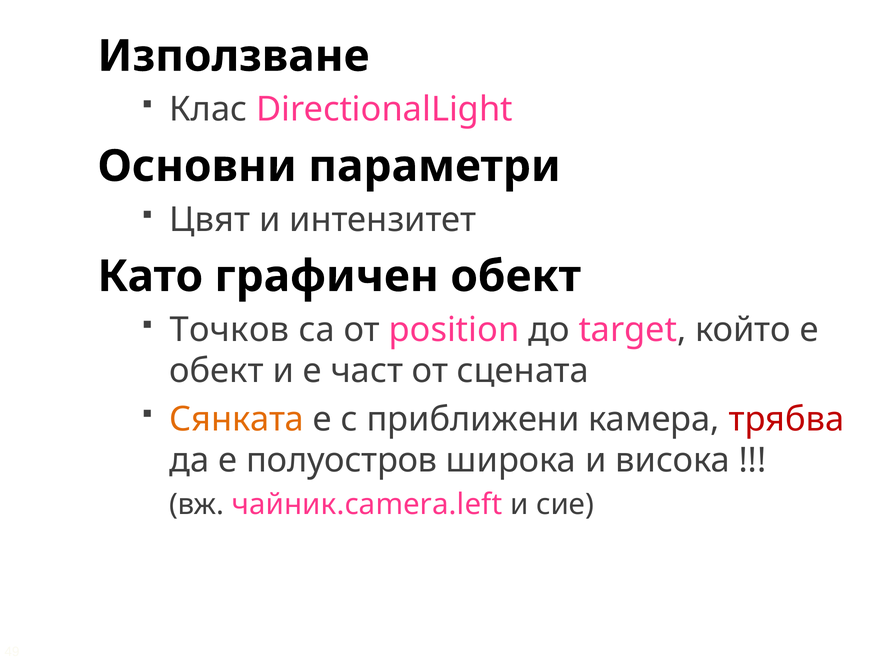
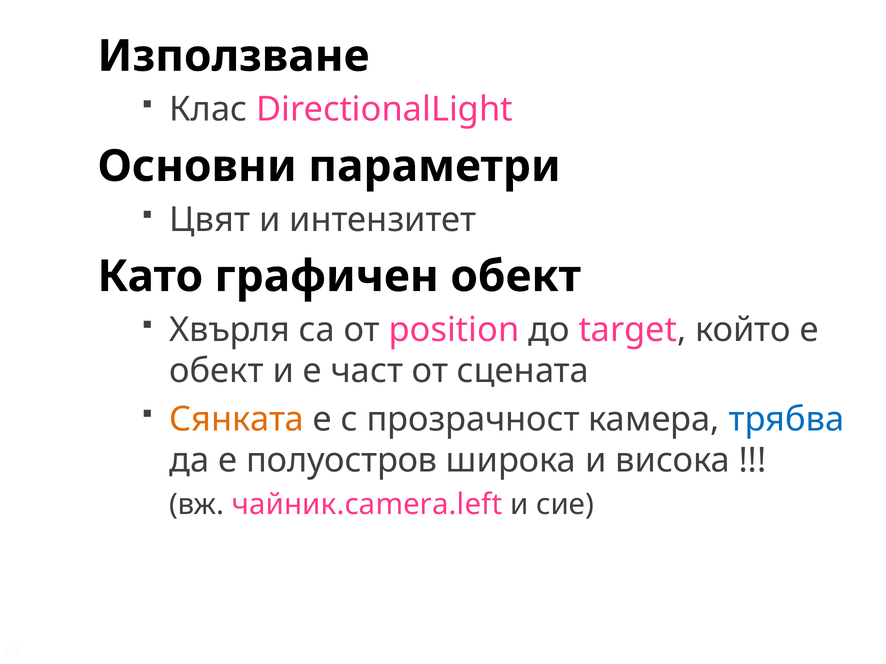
Точков: Точков -> Хвърля
приближени: приближени -> прозрачност
трябва colour: red -> blue
